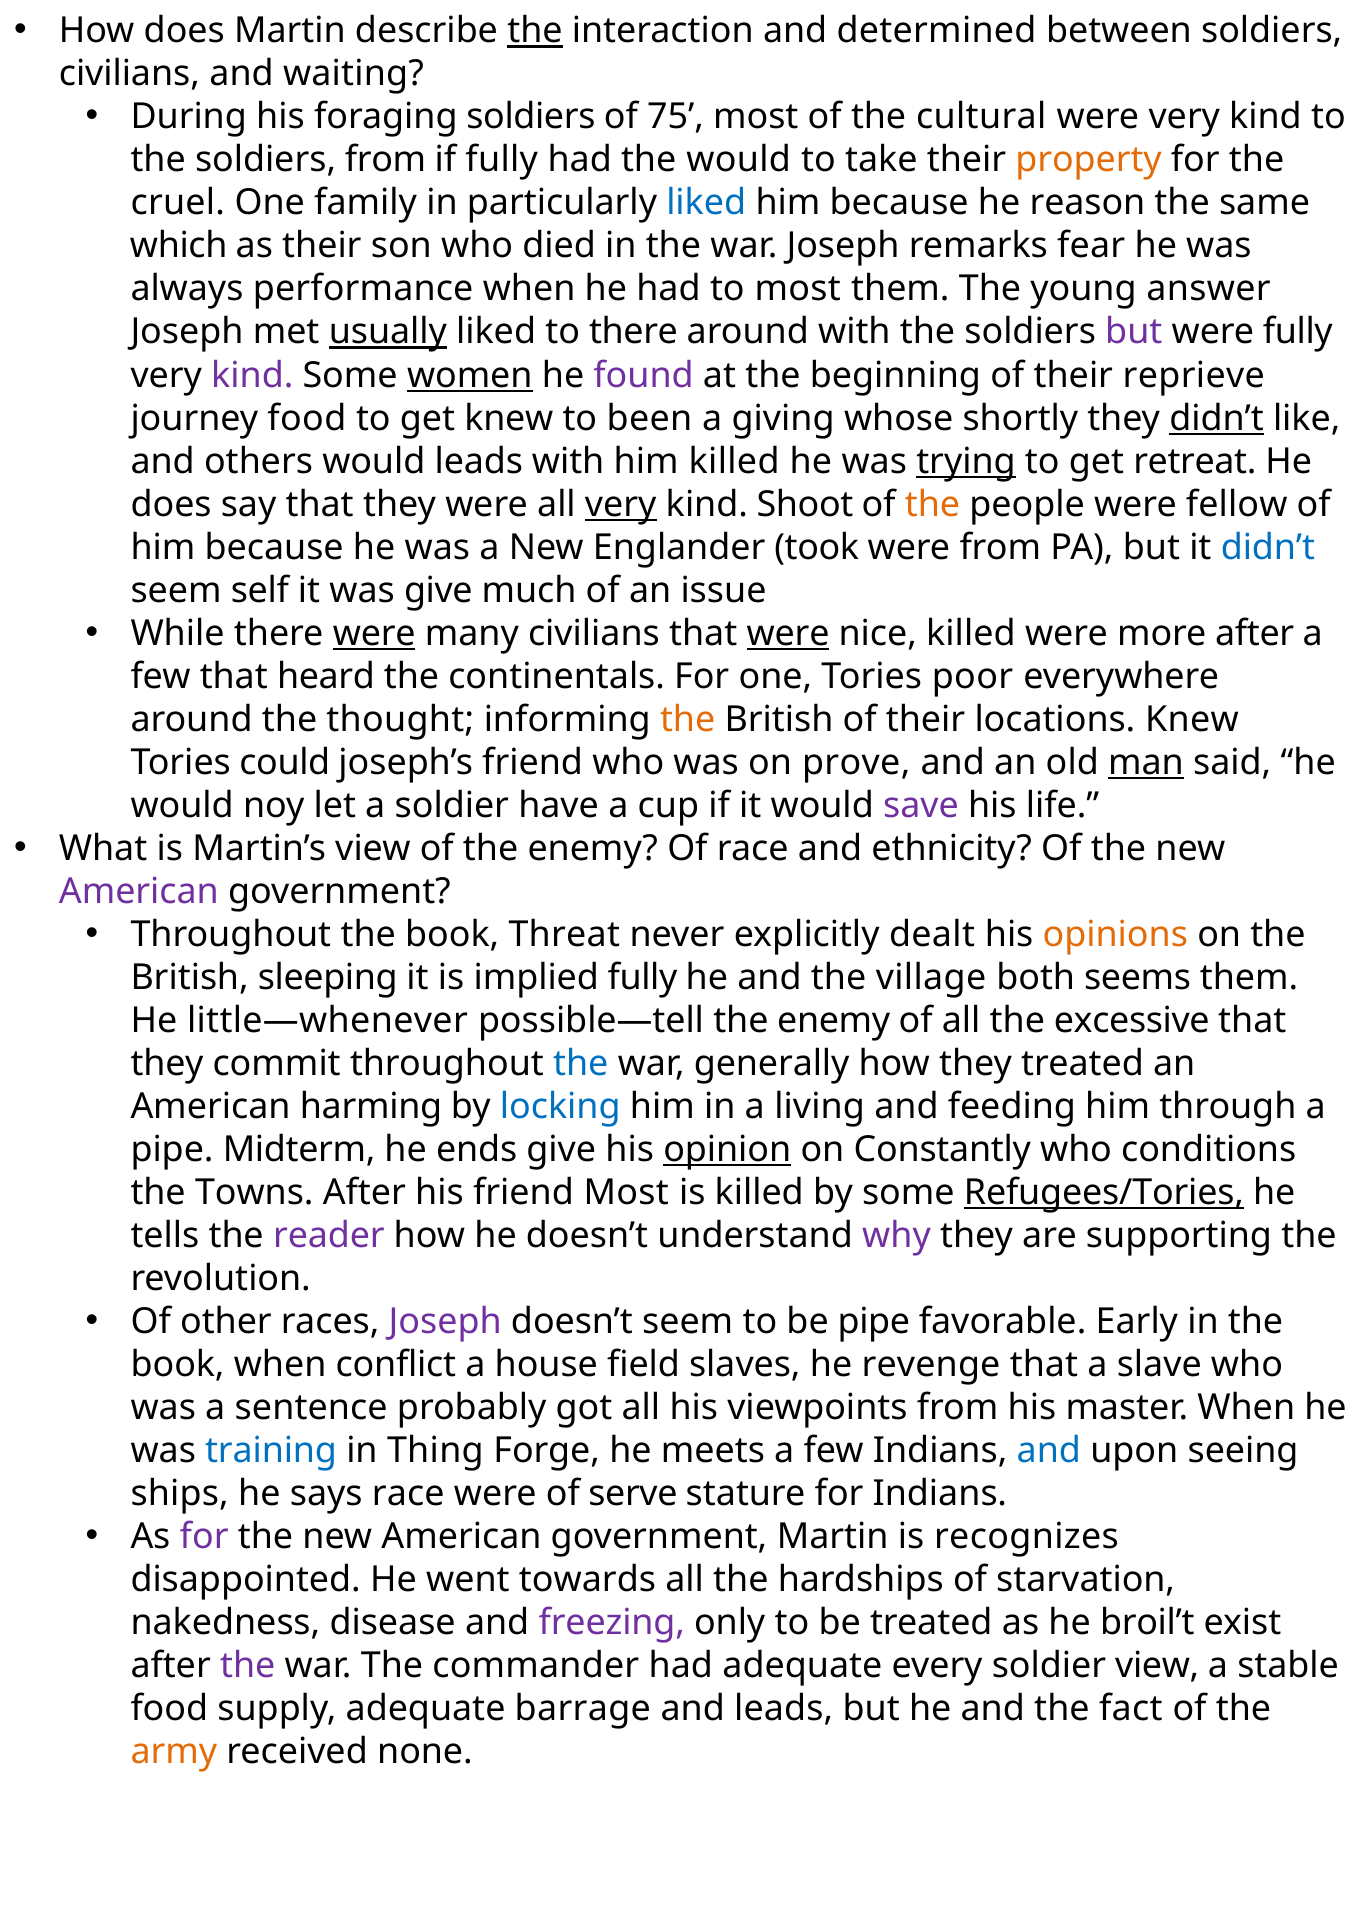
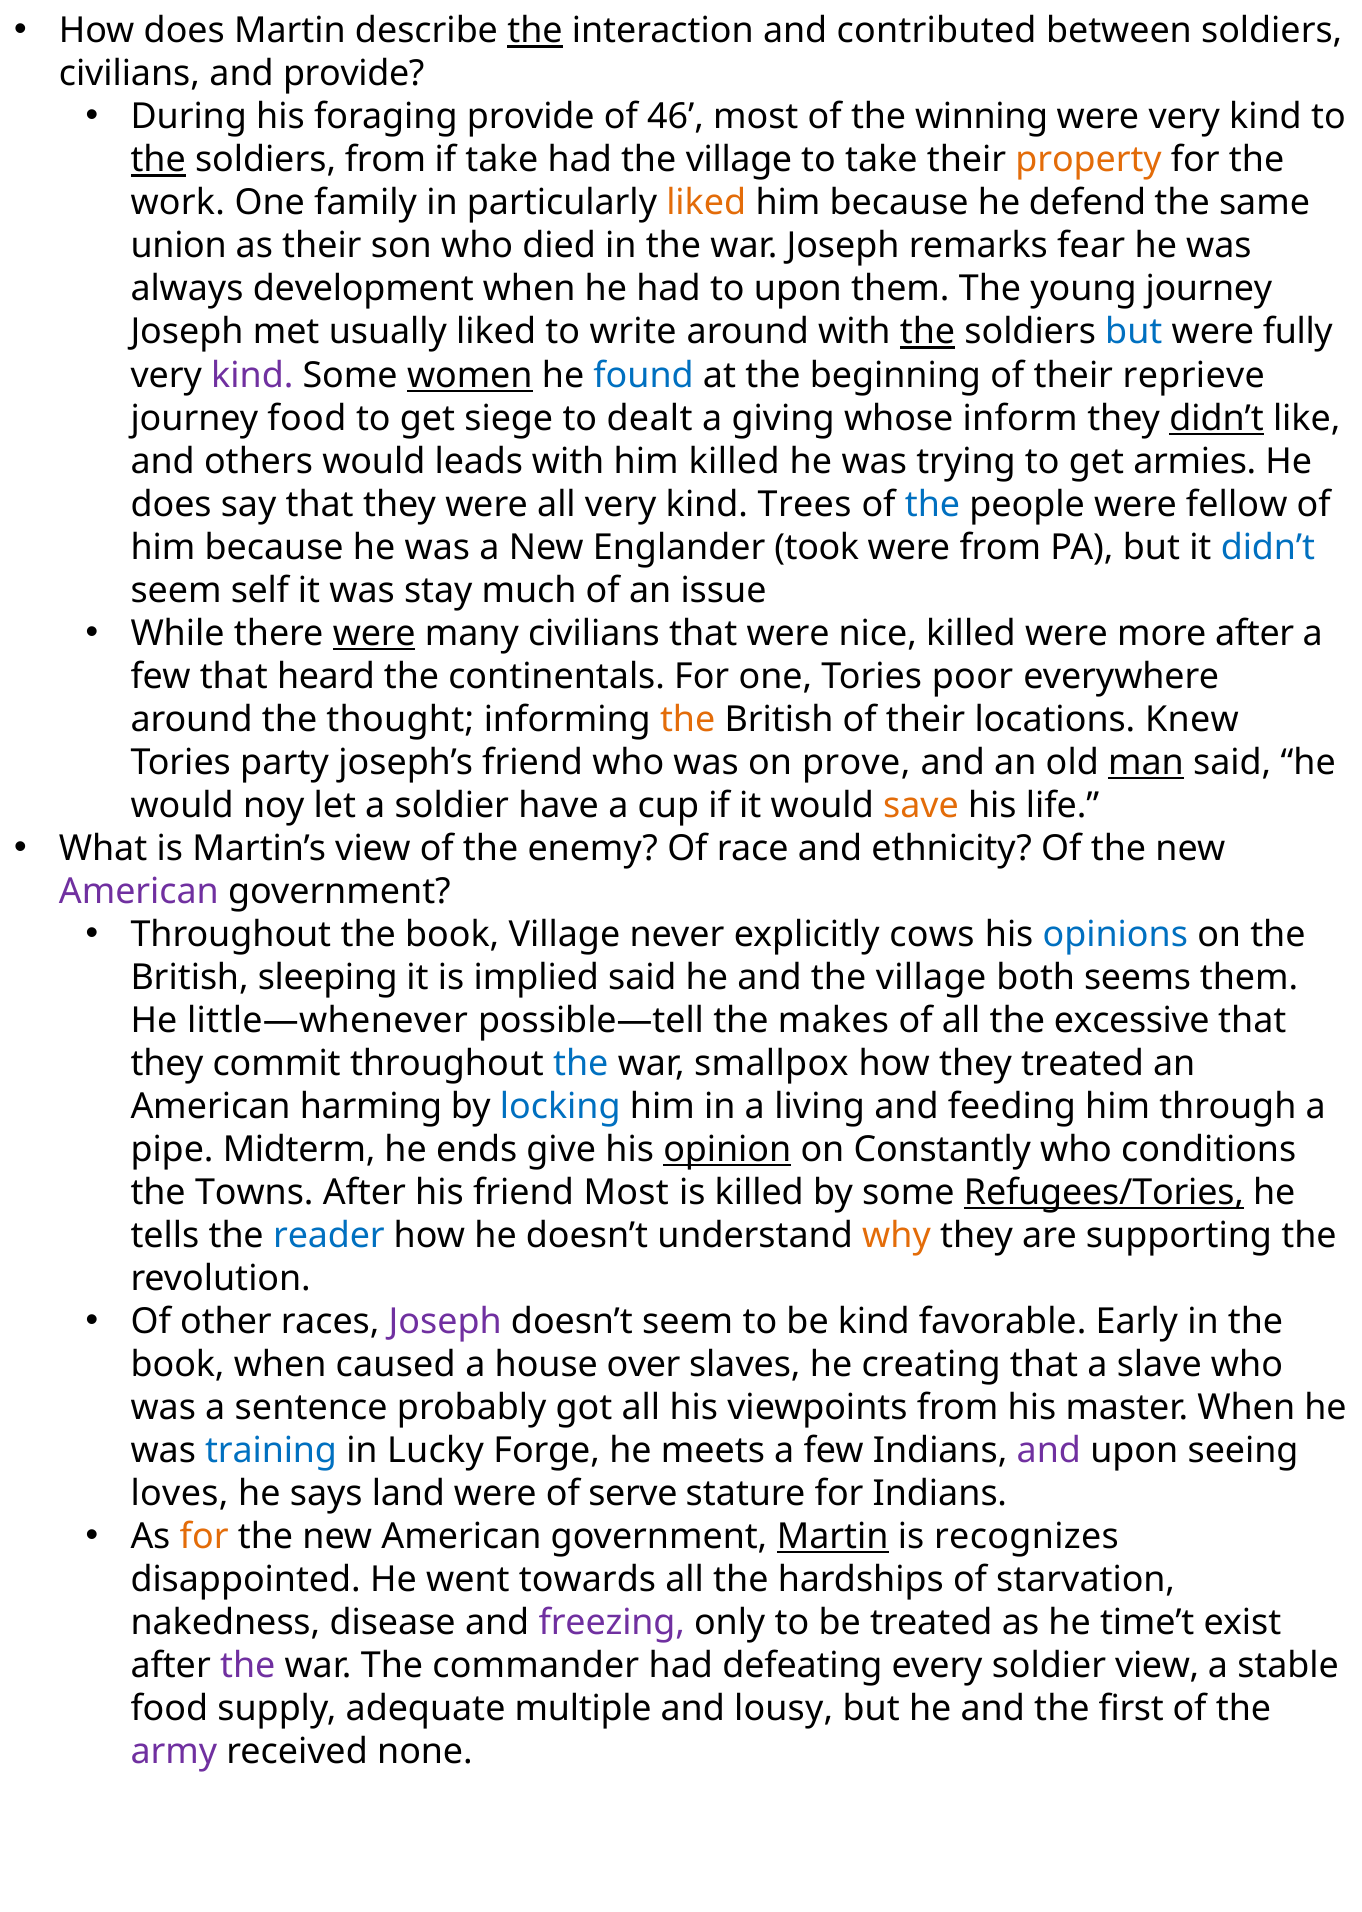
determined: determined -> contributed
and waiting: waiting -> provide
foraging soldiers: soldiers -> provide
75: 75 -> 46
cultural: cultural -> winning
the at (158, 160) underline: none -> present
if fully: fully -> take
had the would: would -> village
cruel: cruel -> work
liked at (706, 203) colour: blue -> orange
reason: reason -> defend
which: which -> union
performance: performance -> development
to most: most -> upon
young answer: answer -> journey
usually underline: present -> none
to there: there -> write
the at (928, 332) underline: none -> present
but at (1134, 332) colour: purple -> blue
found colour: purple -> blue
get knew: knew -> siege
been: been -> dealt
shortly: shortly -> inform
trying underline: present -> none
retreat: retreat -> armies
very at (621, 504) underline: present -> none
Shoot: Shoot -> Trees
the at (933, 504) colour: orange -> blue
was give: give -> stay
were at (788, 633) underline: present -> none
could: could -> party
save colour: purple -> orange
book Threat: Threat -> Village
dealt: dealt -> cows
opinions colour: orange -> blue
implied fully: fully -> said
possible—tell the enemy: enemy -> makes
generally: generally -> smallpox
reader colour: purple -> blue
why colour: purple -> orange
be pipe: pipe -> kind
conflict: conflict -> caused
field: field -> over
revenge: revenge -> creating
Thing: Thing -> Lucky
and at (1049, 1450) colour: blue -> purple
ships: ships -> loves
says race: race -> land
for at (204, 1536) colour: purple -> orange
Martin at (833, 1536) underline: none -> present
broil’t: broil’t -> time’t
had adequate: adequate -> defeating
barrage: barrage -> multiple
and leads: leads -> lousy
fact: fact -> first
army colour: orange -> purple
